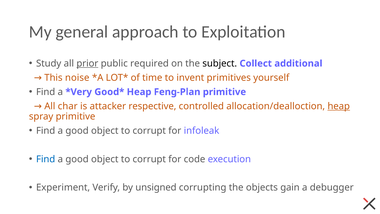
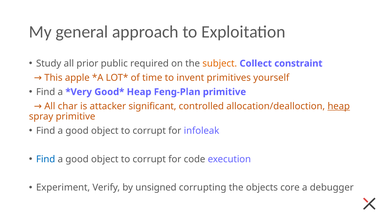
prior underline: present -> none
subject colour: black -> orange
additional: additional -> constraint
noise: noise -> apple
respective: respective -> significant
gain: gain -> core
